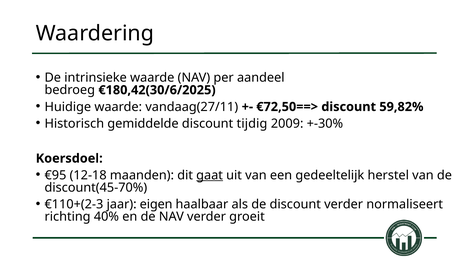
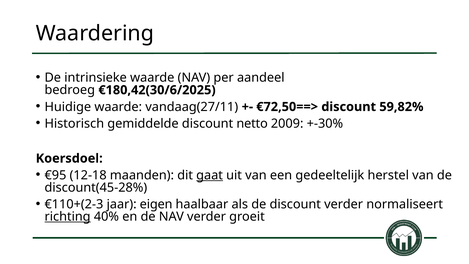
tijdig: tijdig -> netto
discount(45-70%: discount(45-70% -> discount(45-28%
richting underline: none -> present
